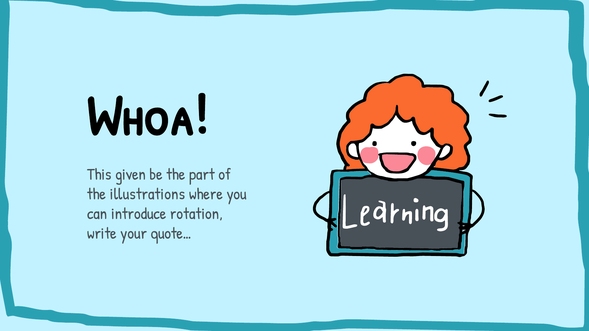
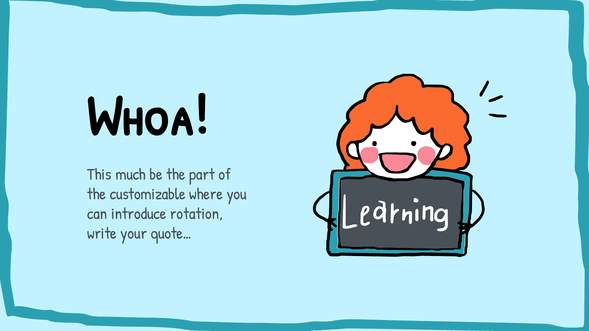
given: given -> much
illustrations: illustrations -> customizable
